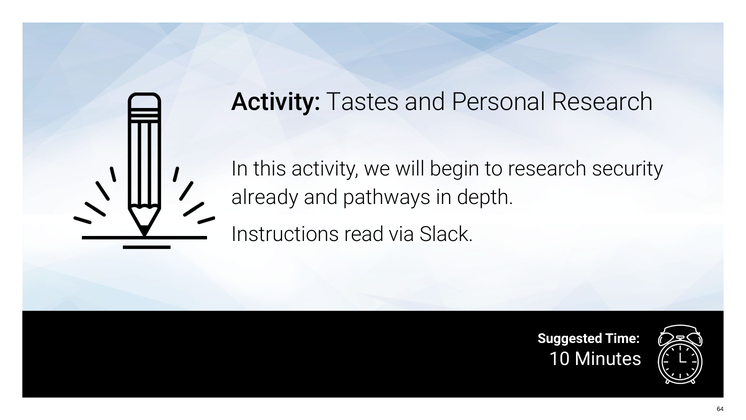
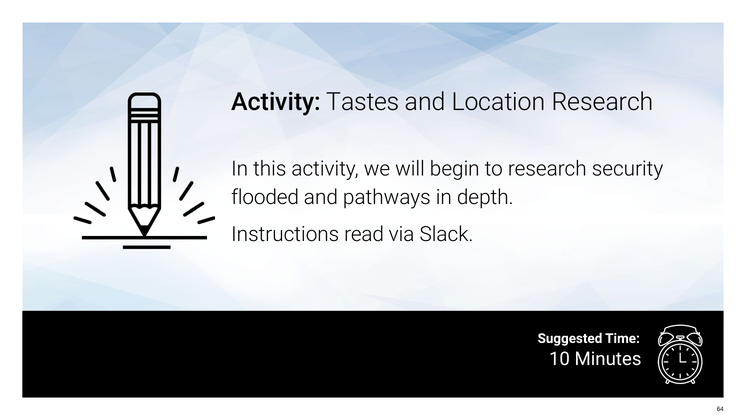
Personal: Personal -> Location
already: already -> flooded
